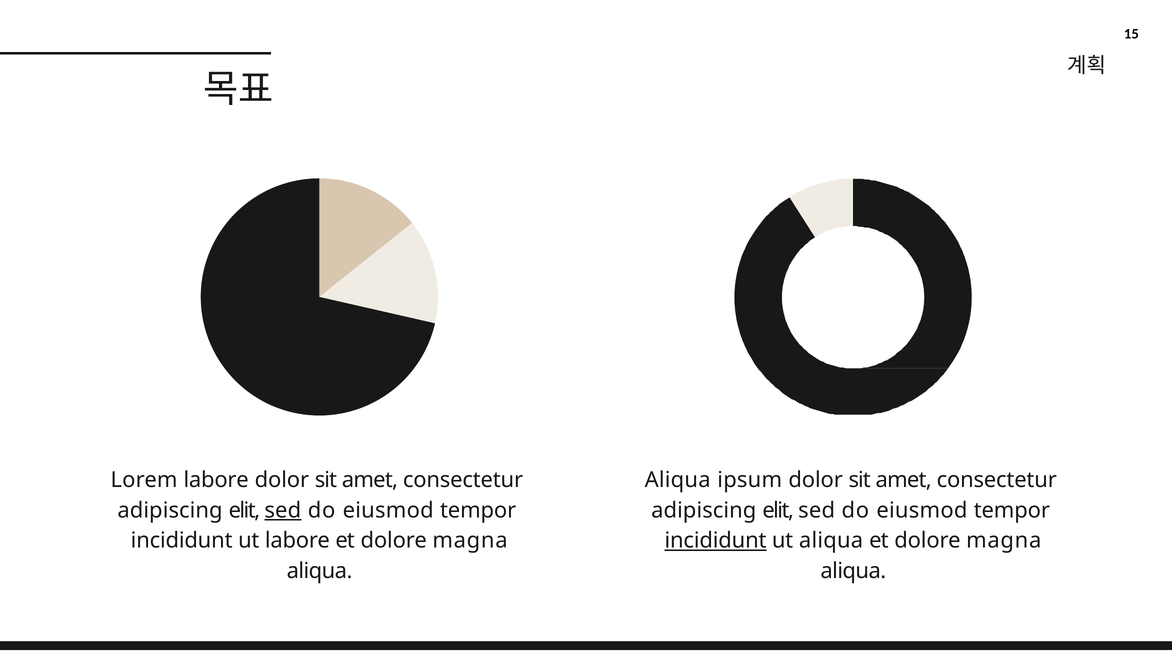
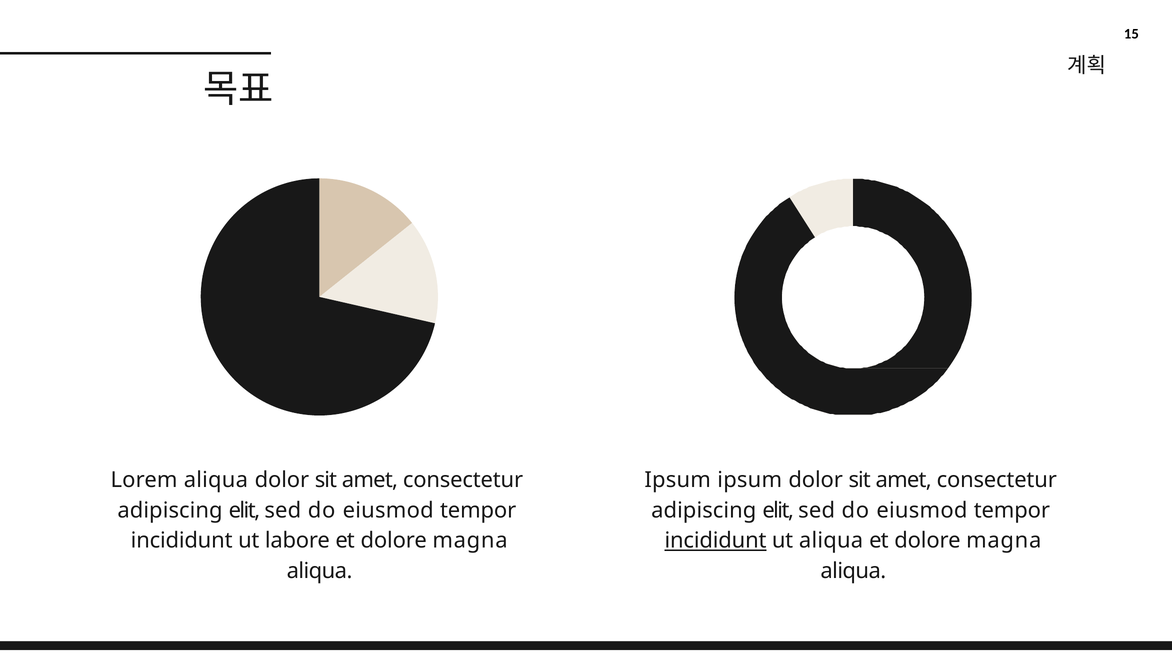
Lorem labore: labore -> aliqua
Aliqua at (678, 480): Aliqua -> Ipsum
sed at (283, 511) underline: present -> none
